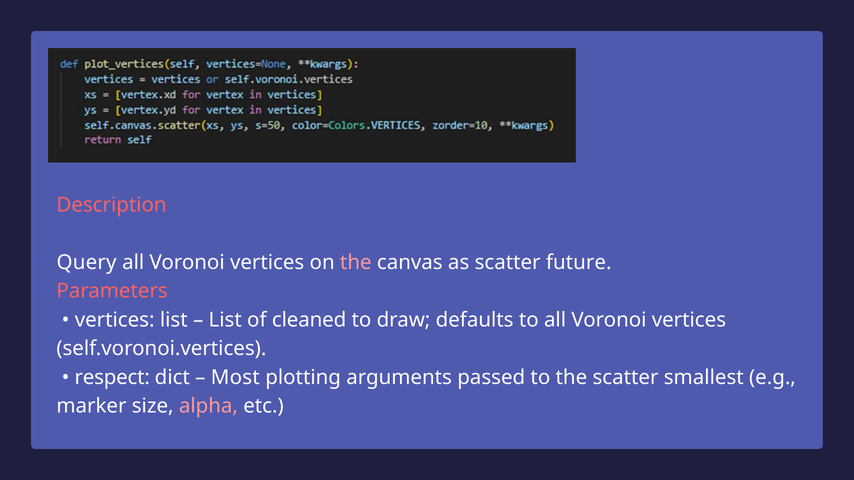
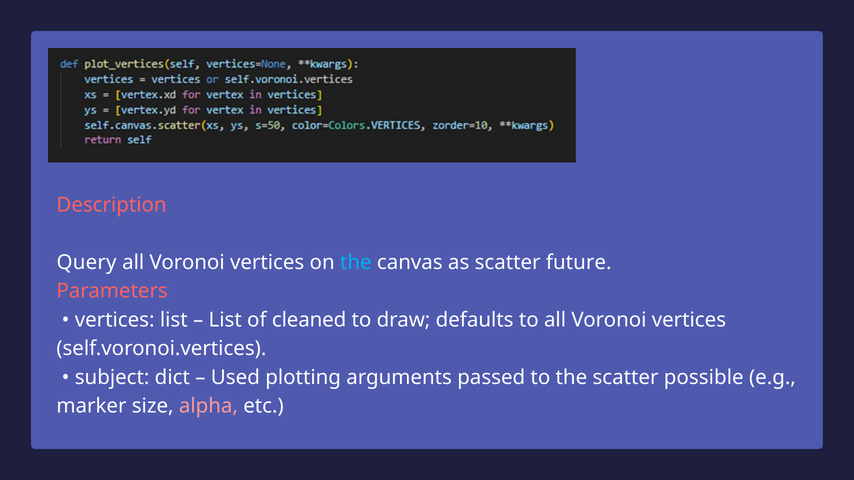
the at (356, 263) colour: pink -> light blue
respect: respect -> subject
Most: Most -> Used
smallest: smallest -> possible
